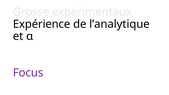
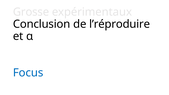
Expérience: Expérience -> Conclusion
l’analytique: l’analytique -> l’réproduire
Focus colour: purple -> blue
